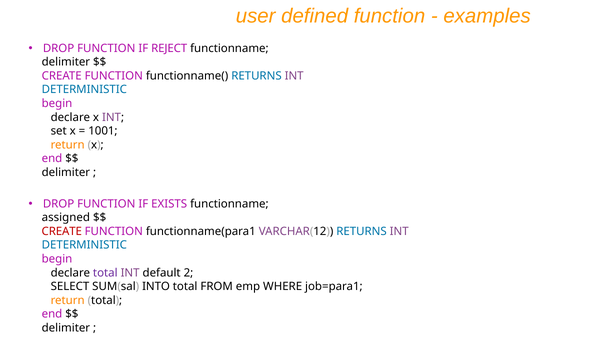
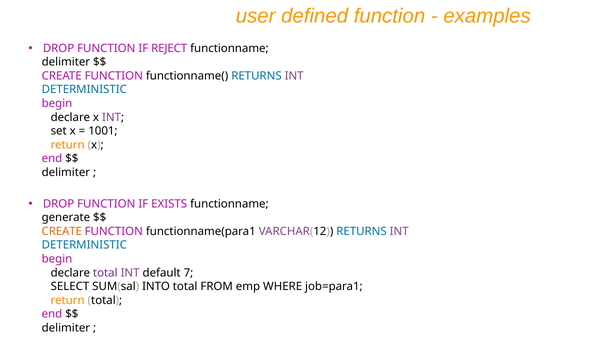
assigned: assigned -> generate
CREATE at (62, 232) colour: red -> orange
2: 2 -> 7
